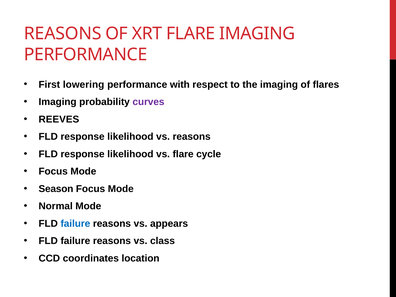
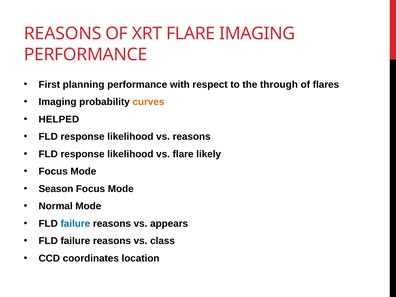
lowering: lowering -> planning
the imaging: imaging -> through
curves colour: purple -> orange
REEVES: REEVES -> HELPED
cycle: cycle -> likely
